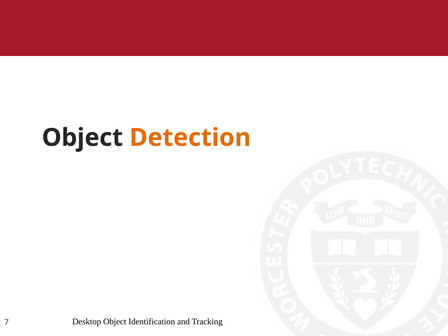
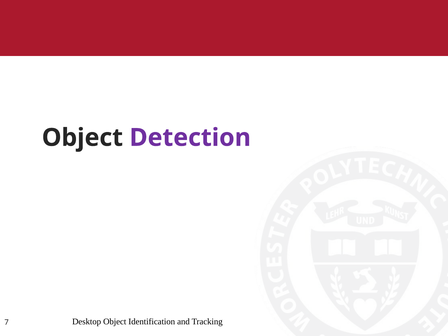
Detection colour: orange -> purple
